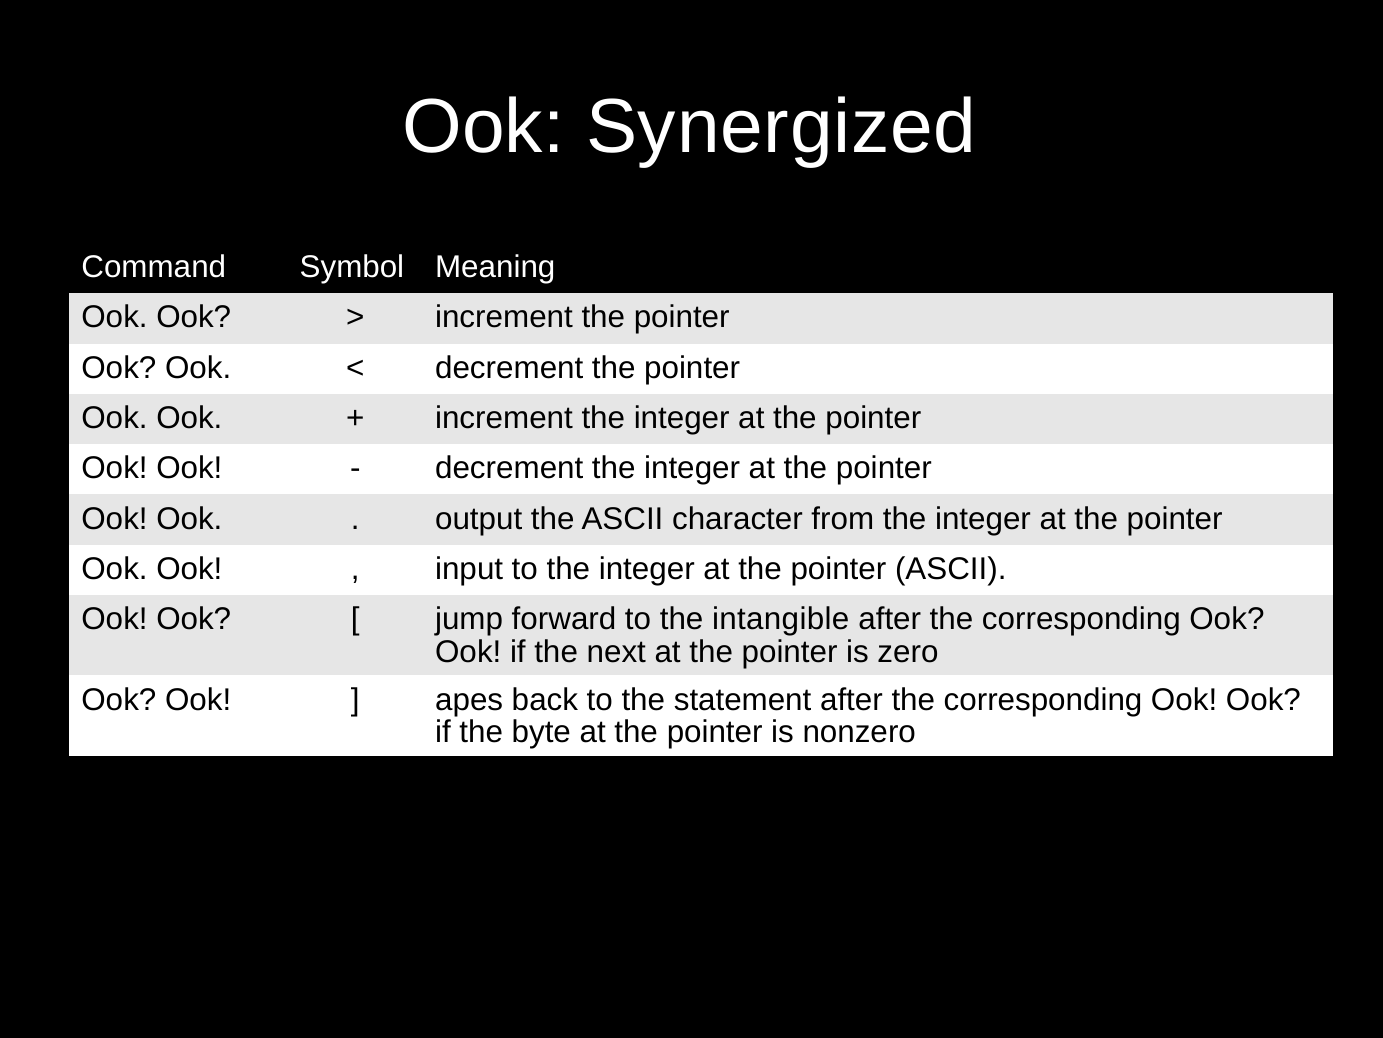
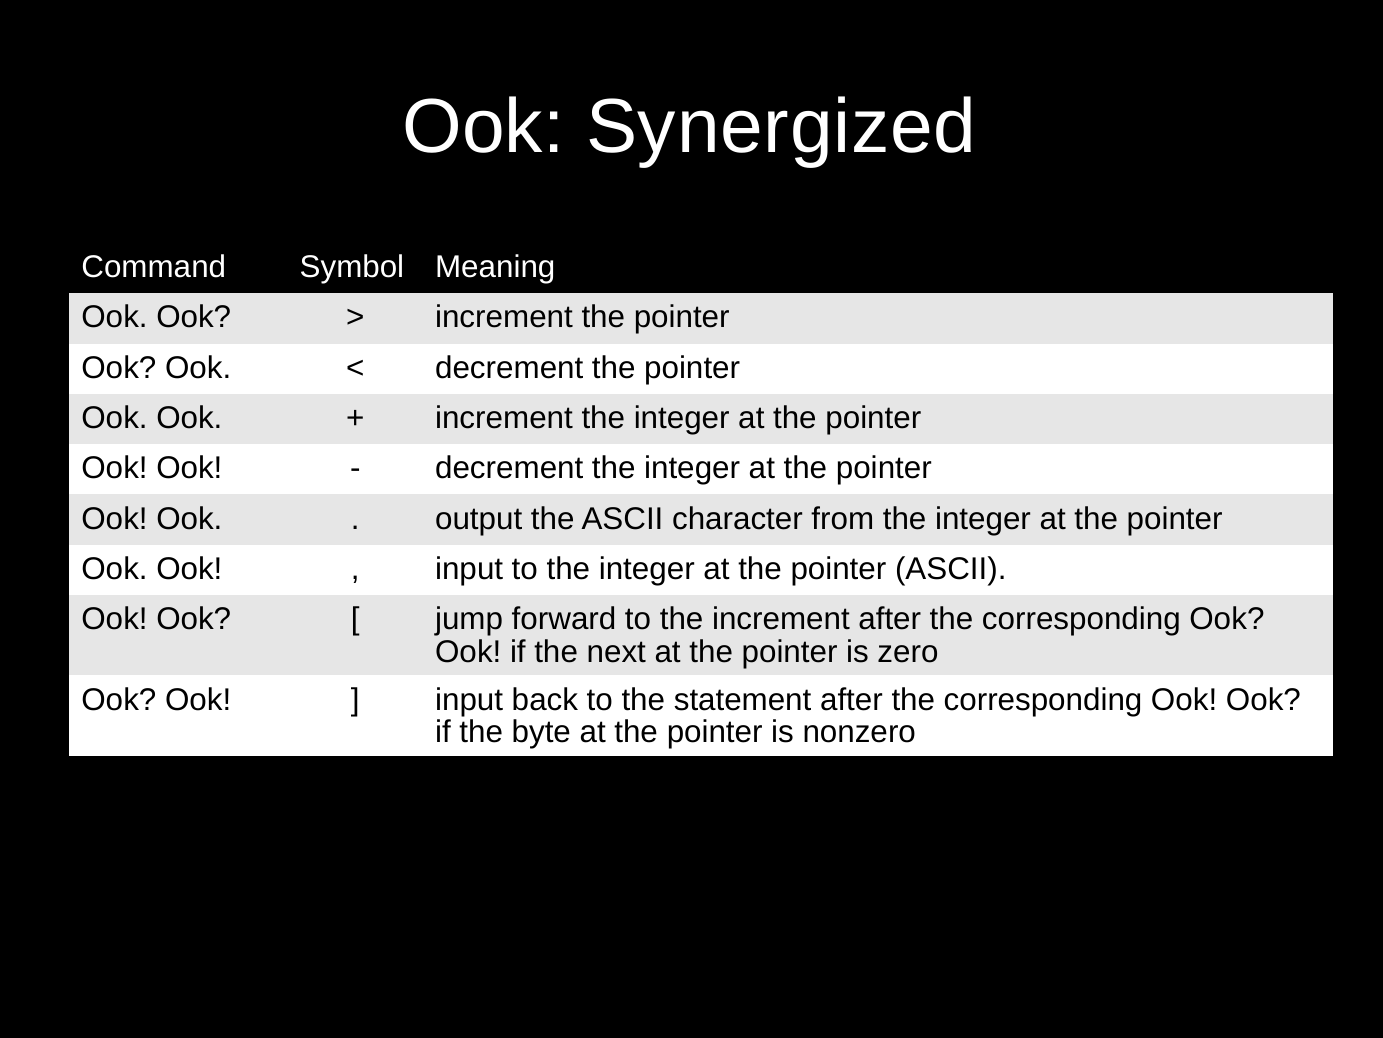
the intangible: intangible -> increment
apes at (469, 700): apes -> input
